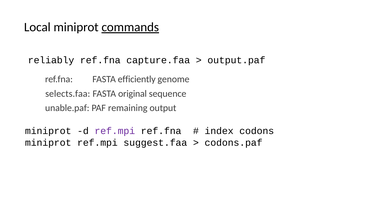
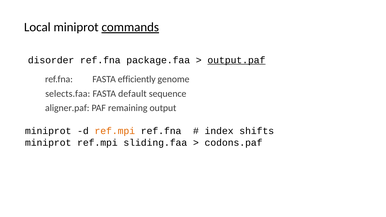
reliably: reliably -> disorder
capture.faa: capture.faa -> package.faa
output.paf underline: none -> present
original: original -> default
unable.paf: unable.paf -> aligner.paf
ref.mpi at (115, 131) colour: purple -> orange
codons: codons -> shifts
suggest.faa: suggest.faa -> sliding.faa
